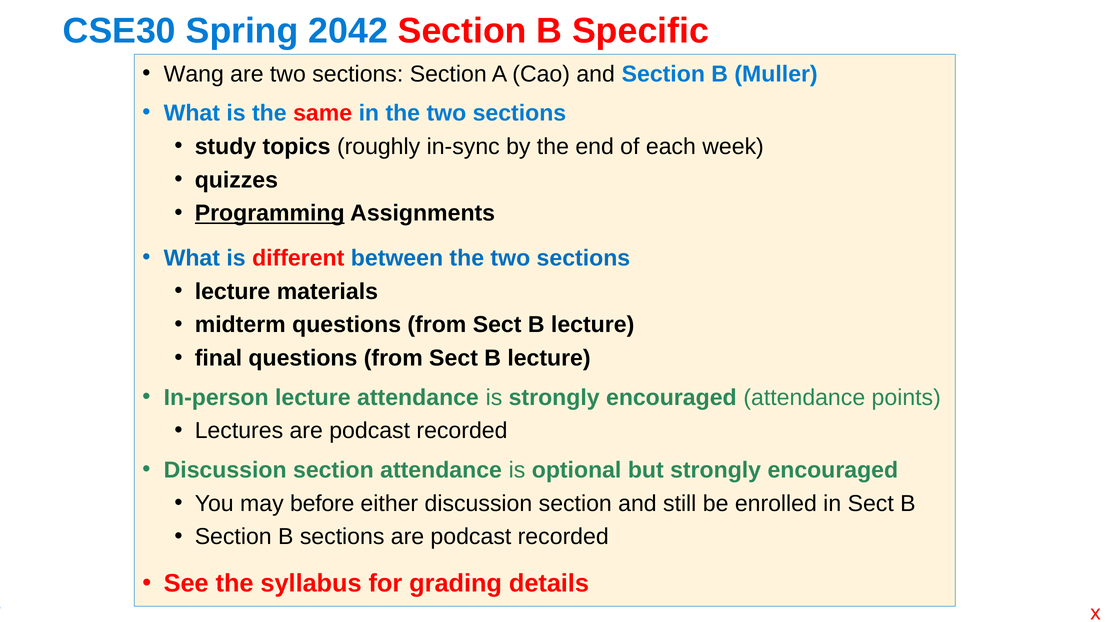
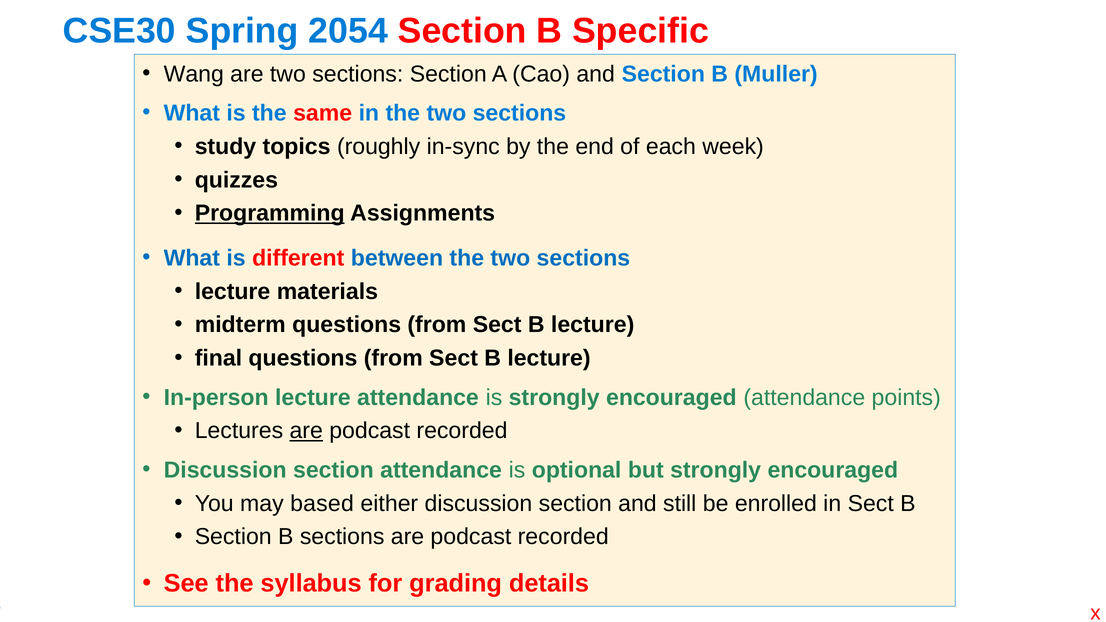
2042: 2042 -> 2054
are at (306, 431) underline: none -> present
before: before -> based
